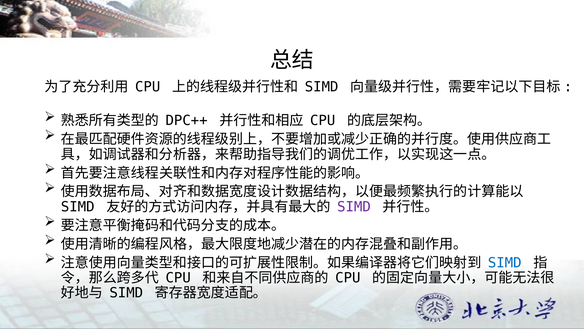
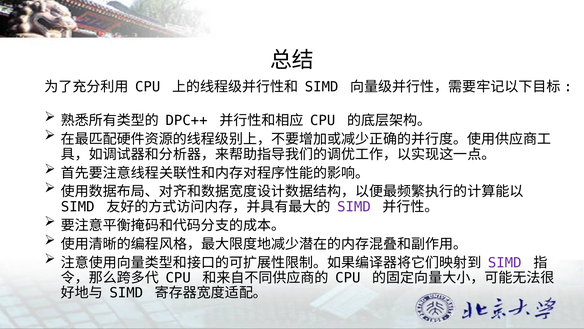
SIMD at (505, 262) colour: blue -> purple
